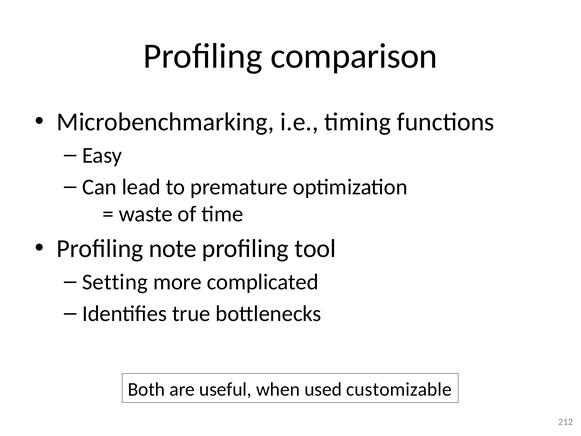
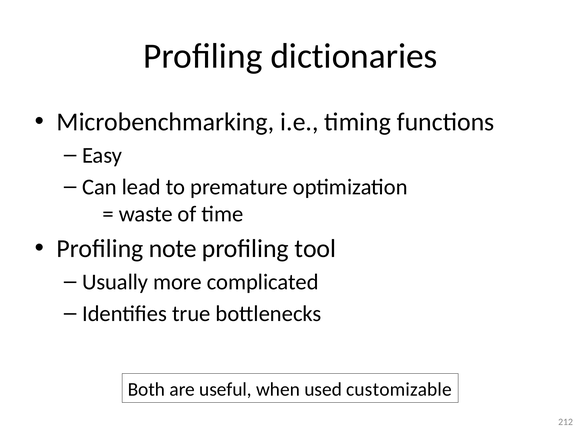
comparison: comparison -> dictionaries
Setting: Setting -> Usually
